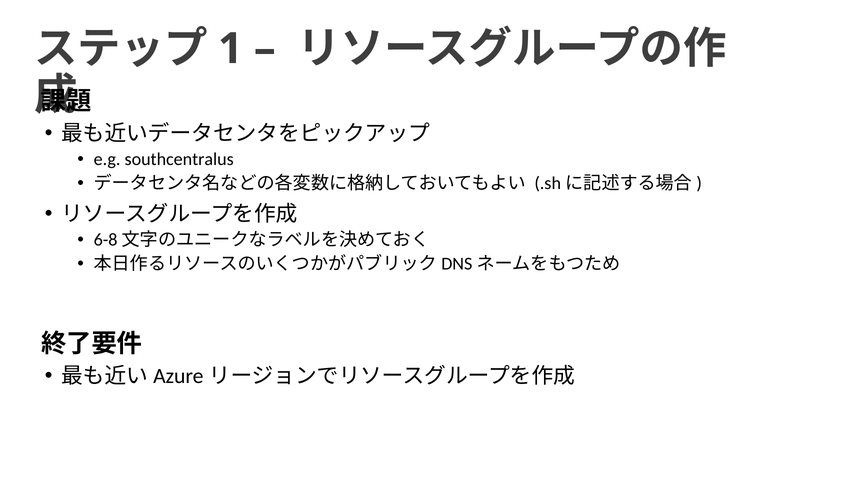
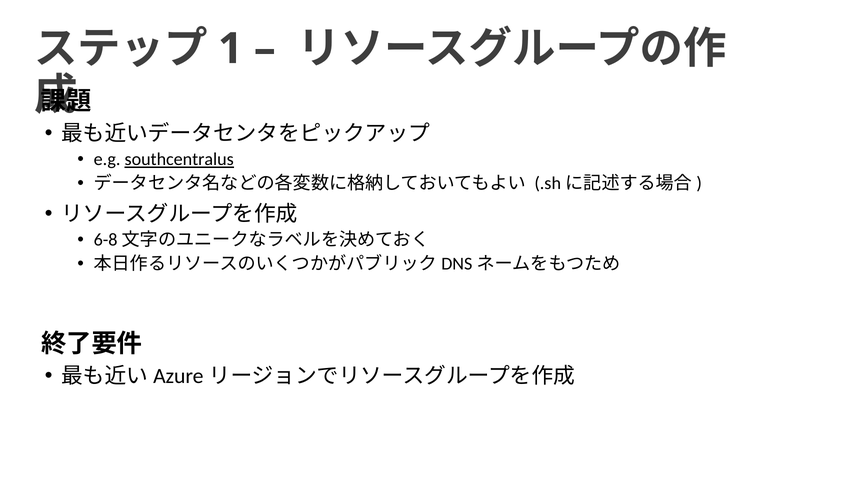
southcentralus underline: none -> present
